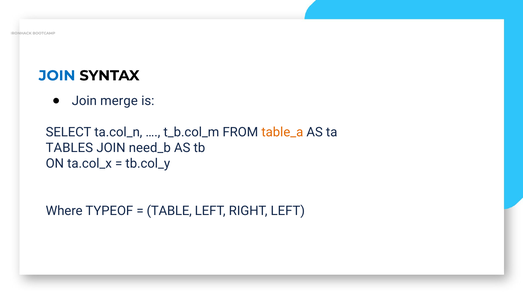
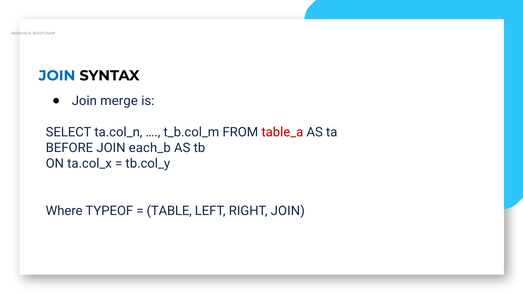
table_a colour: orange -> red
TABLES: TABLES -> BEFORE
need_b: need_b -> each_b
RIGHT LEFT: LEFT -> JOIN
